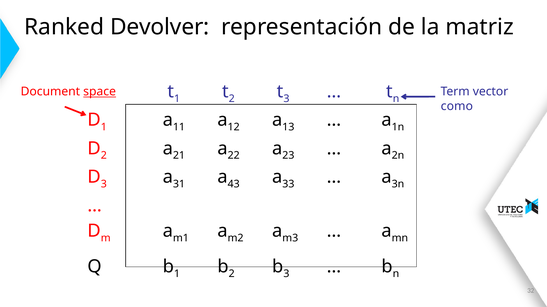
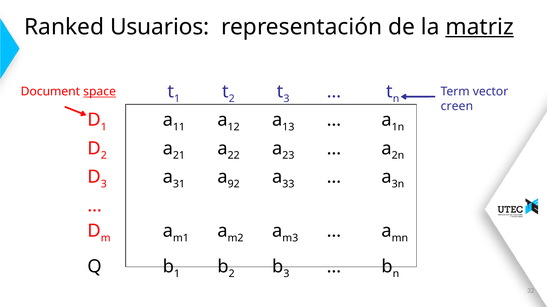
Devolver: Devolver -> Usuarios
matriz underline: none -> present
como: como -> creen
43: 43 -> 92
